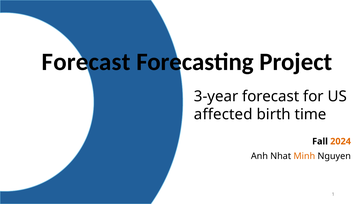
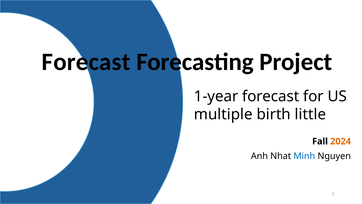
3-year: 3-year -> 1-year
affected: affected -> multiple
time: time -> little
Minh colour: orange -> blue
